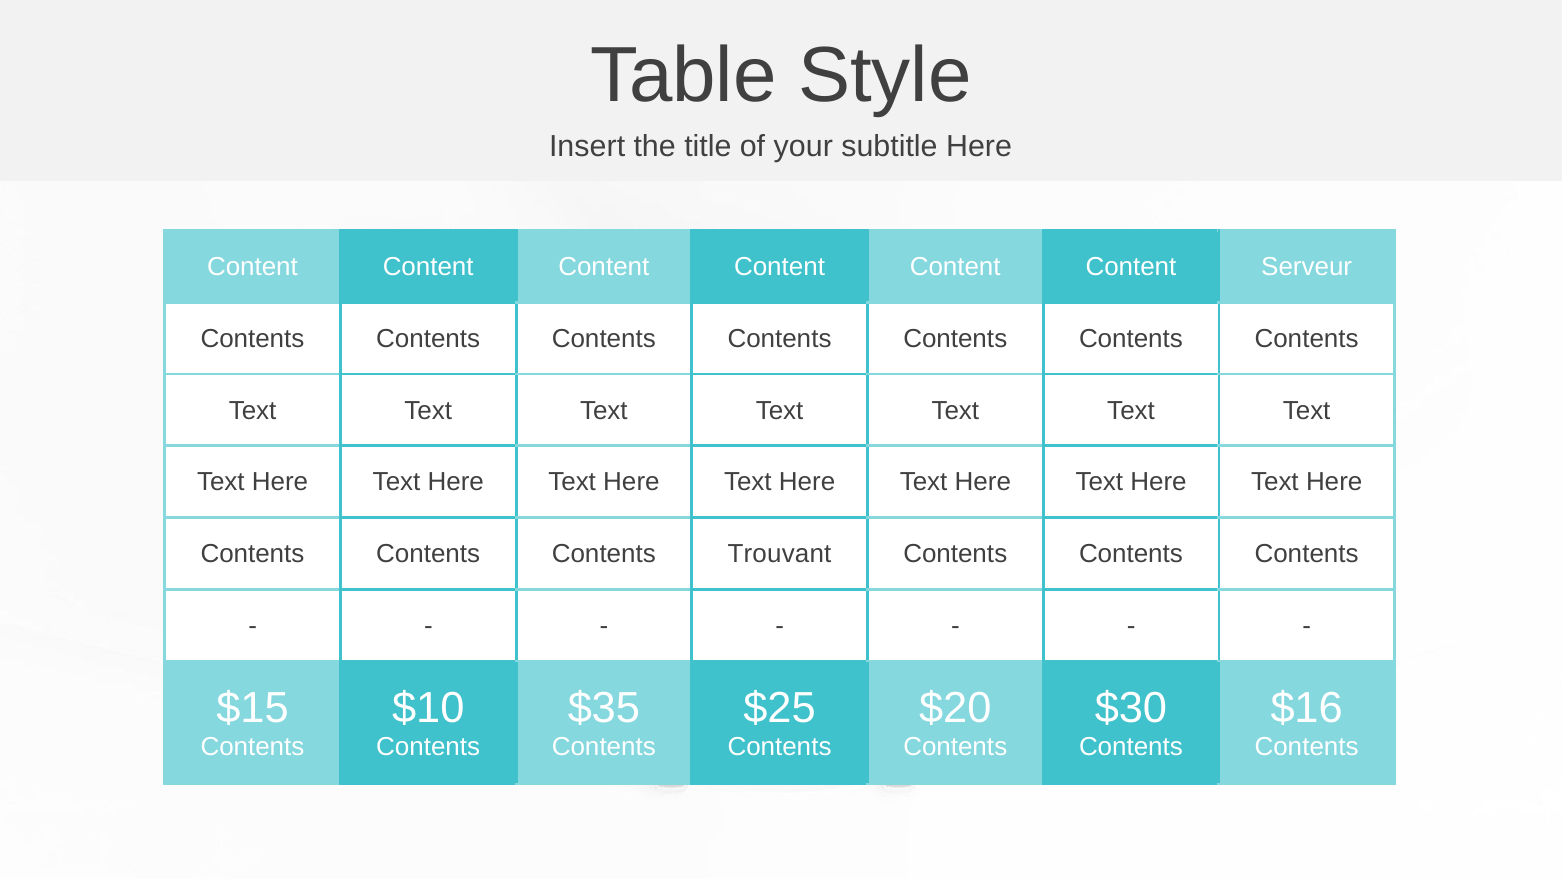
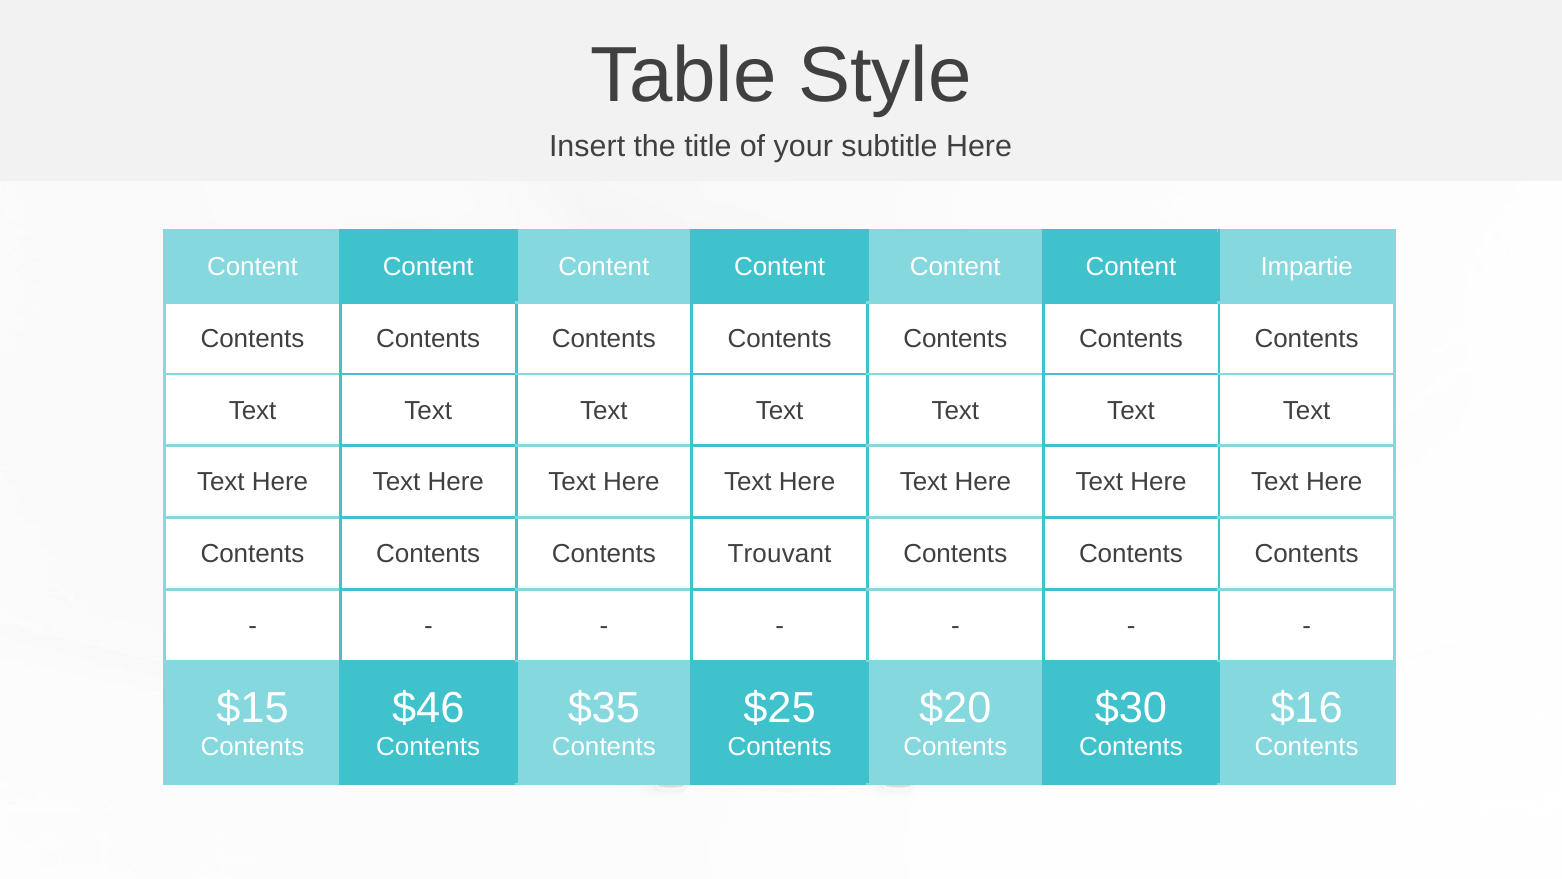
Serveur: Serveur -> Impartie
$10: $10 -> $46
